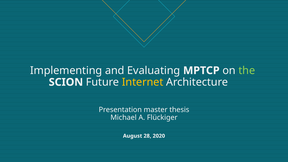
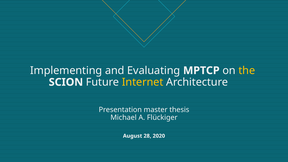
the colour: light green -> yellow
